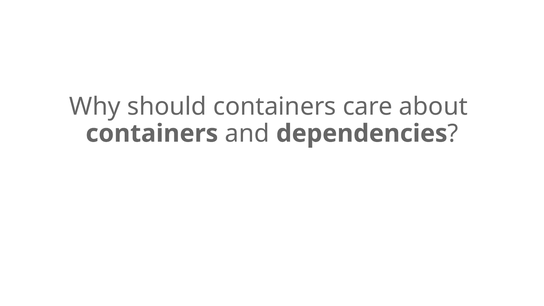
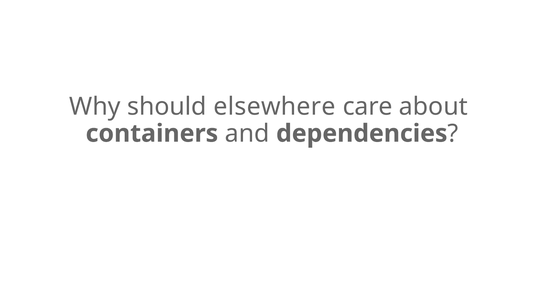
should containers: containers -> elsewhere
